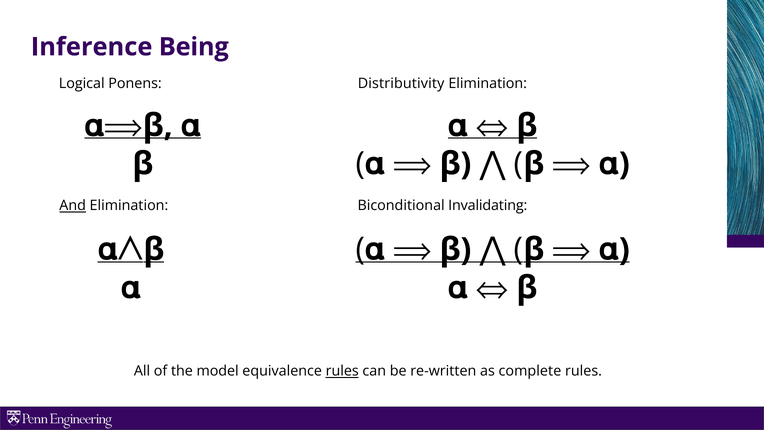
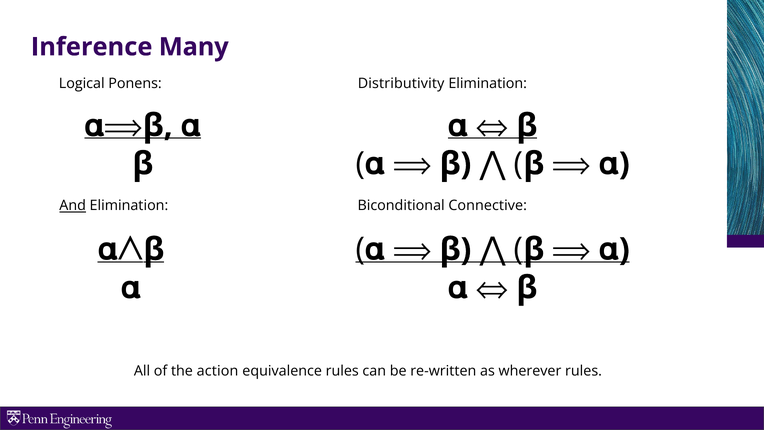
Being: Being -> Many
Invalidating: Invalidating -> Connective
model: model -> action
rules at (342, 371) underline: present -> none
complete: complete -> wherever
